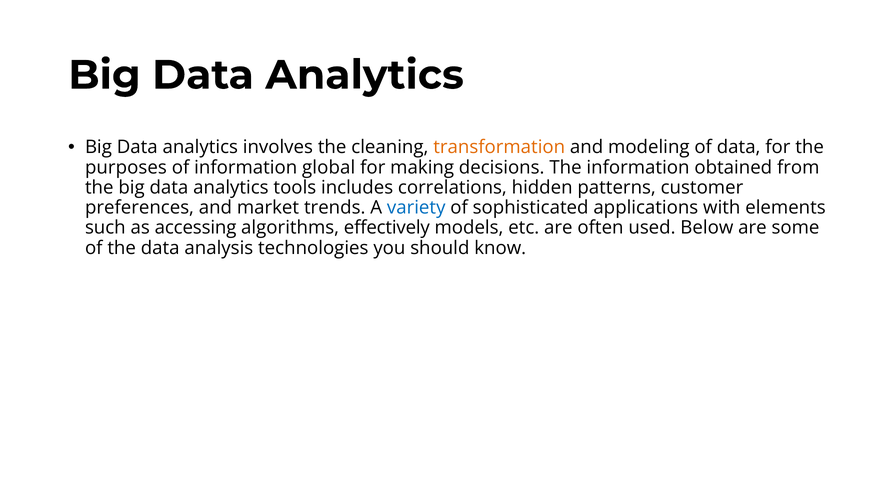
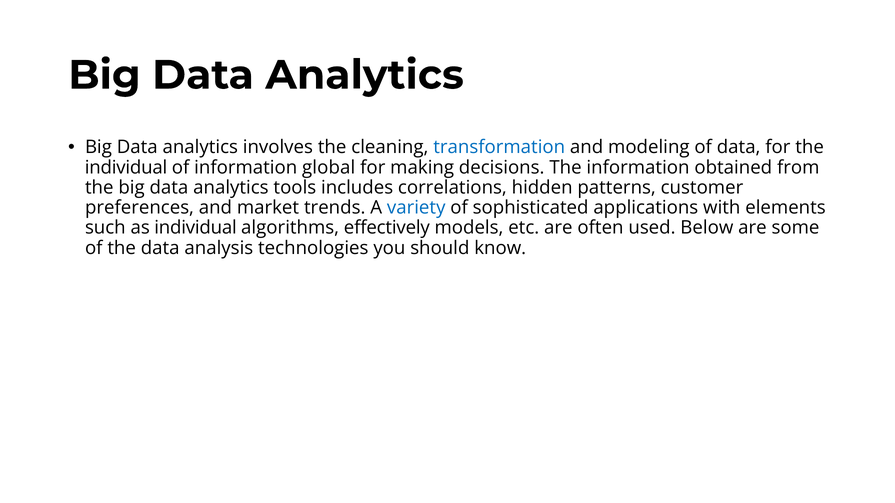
transformation colour: orange -> blue
purposes at (126, 168): purposes -> individual
as accessing: accessing -> individual
